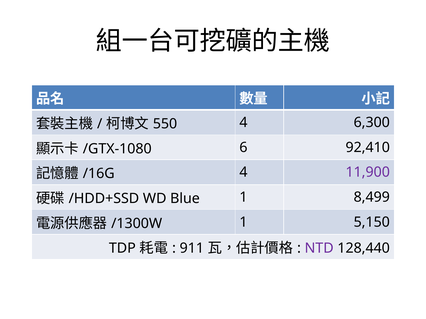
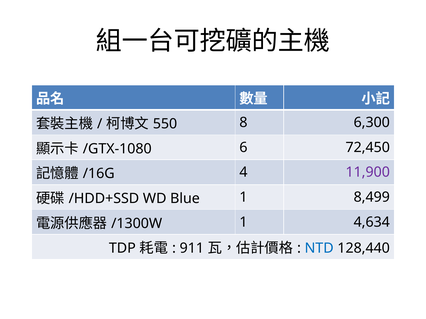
4 at (243, 123): 4 -> 8
92,410: 92,410 -> 72,450
5,150: 5,150 -> 4,634
NTD colour: purple -> blue
